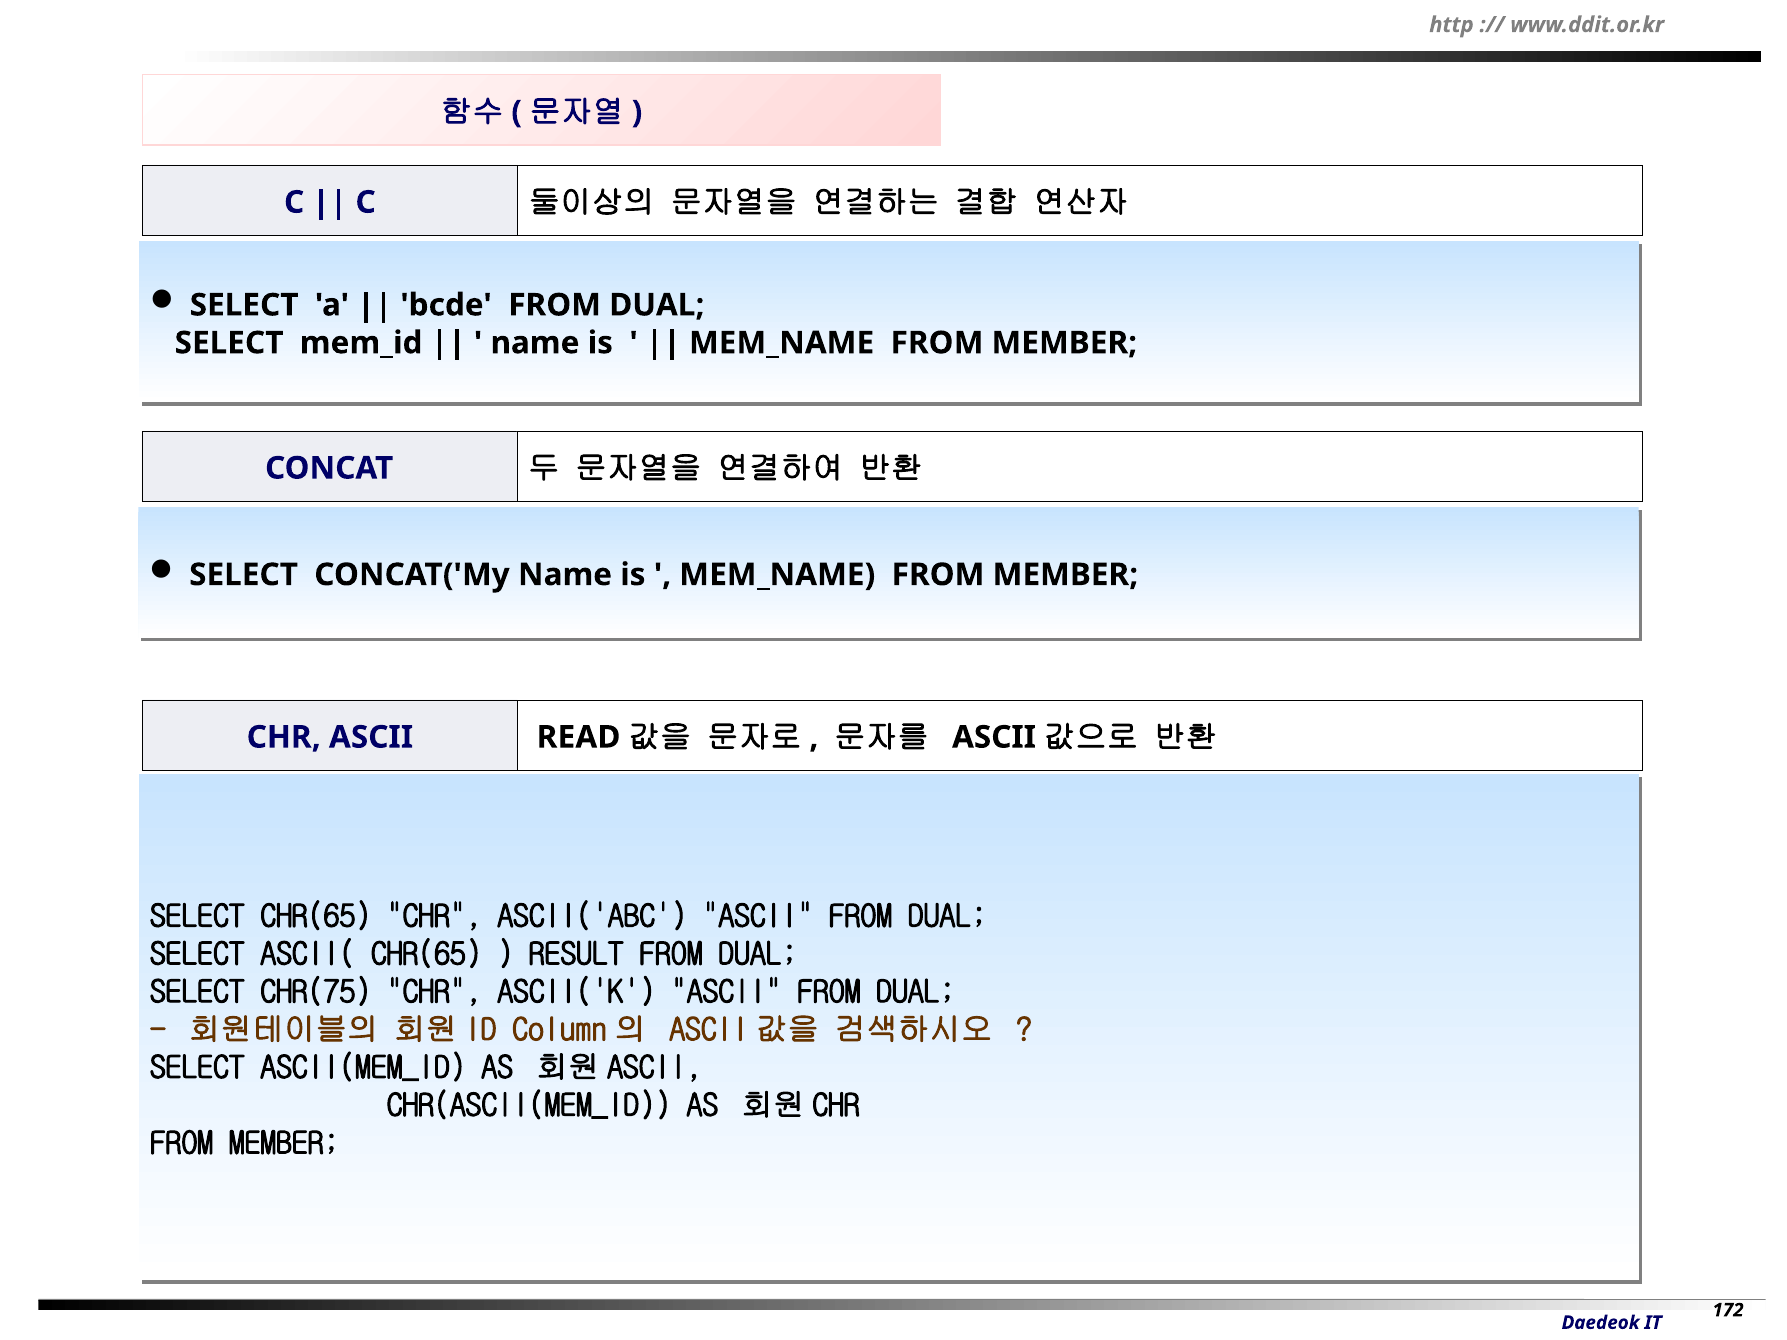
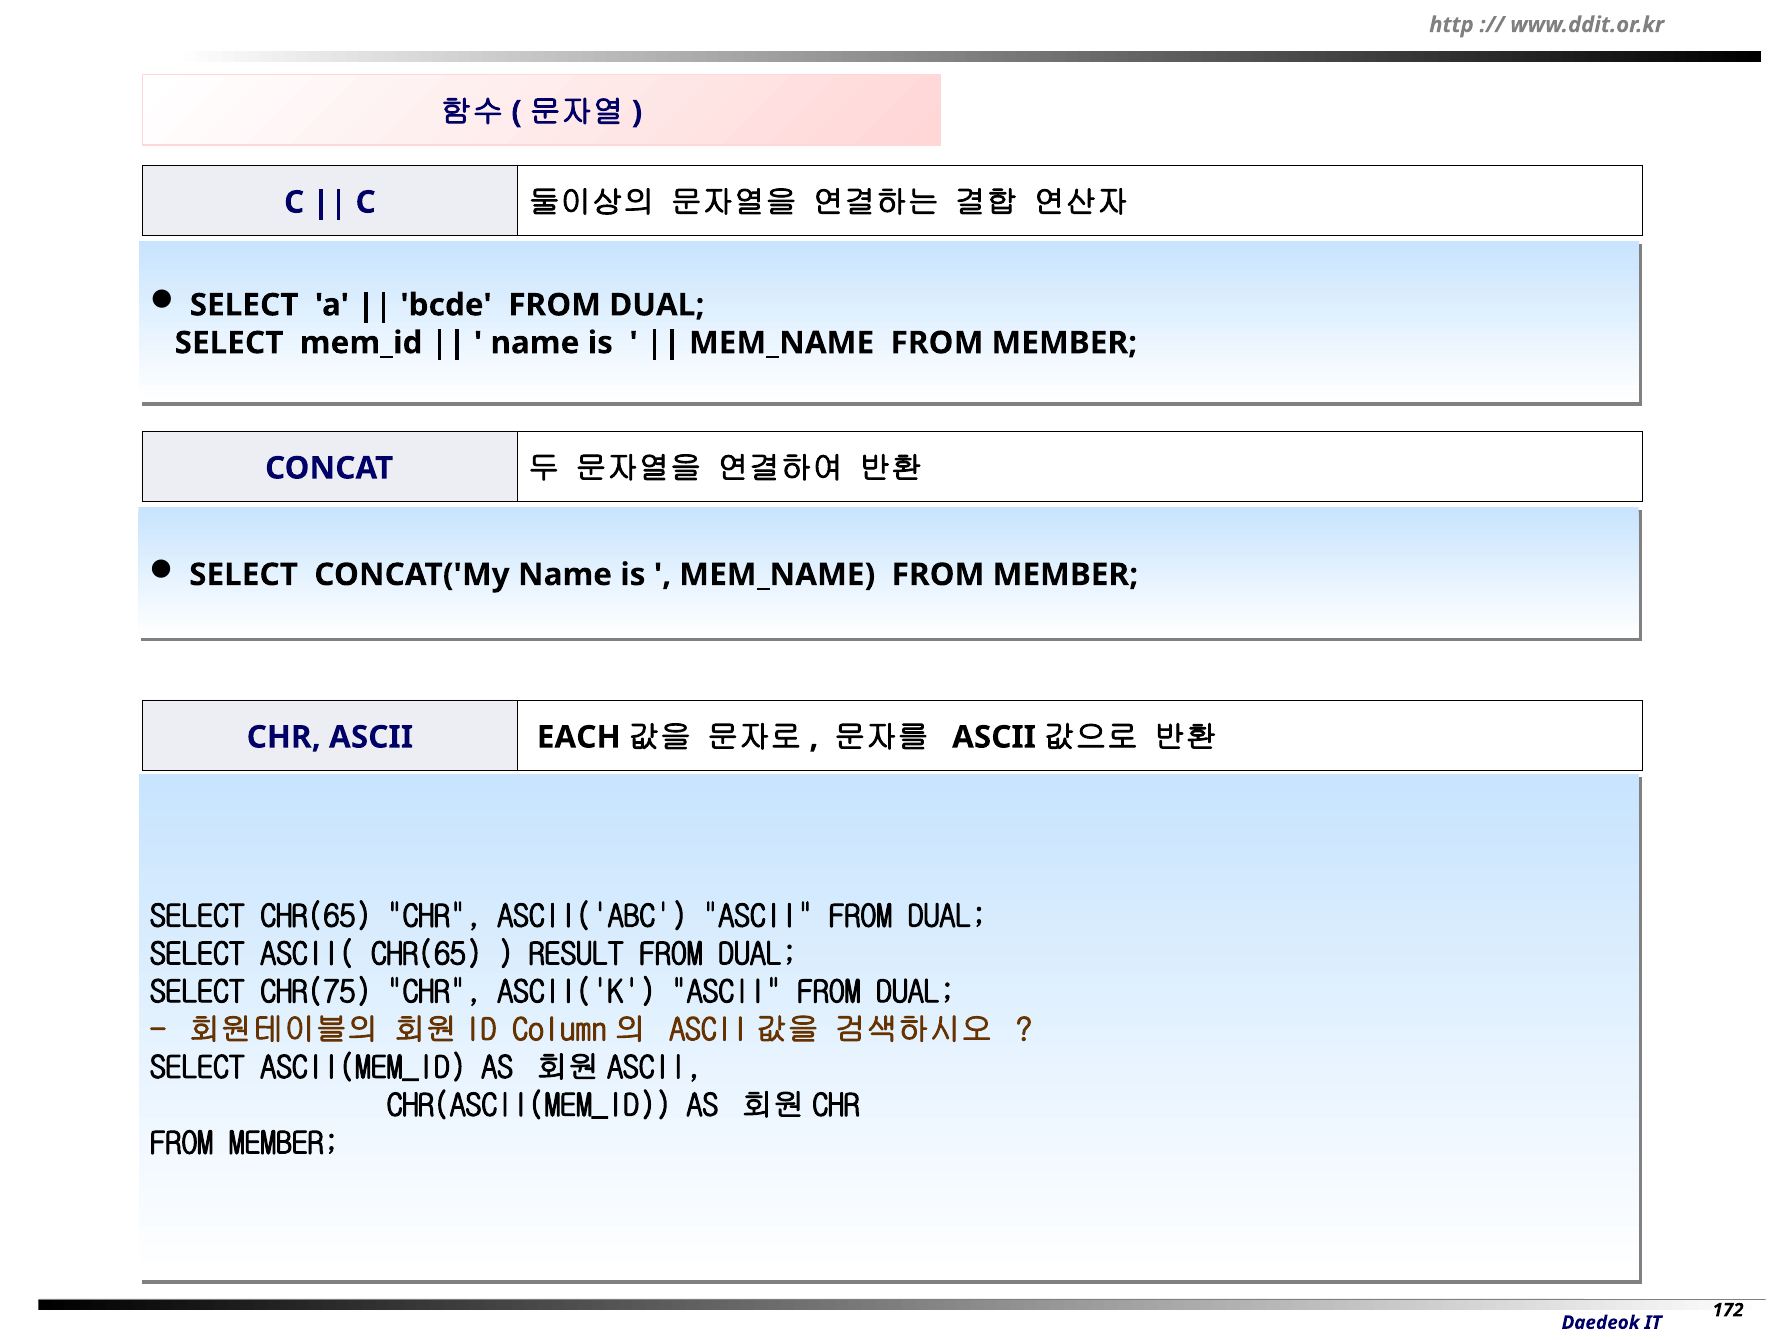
READ: READ -> EACH
